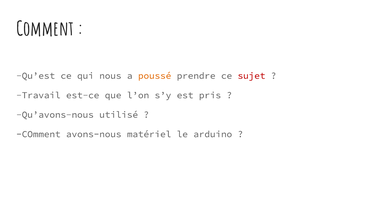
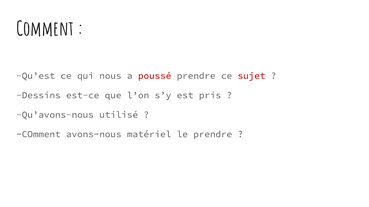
poussé colour: orange -> red
Travail: Travail -> Dessins
le arduino: arduino -> prendre
